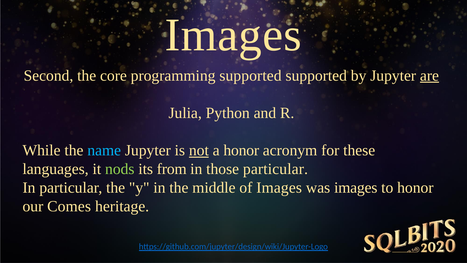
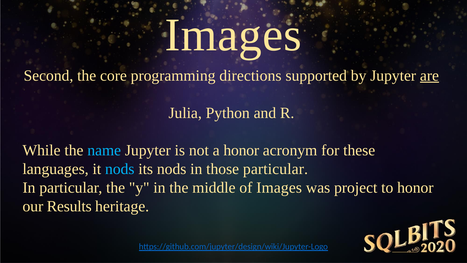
programming supported: supported -> directions
not underline: present -> none
nods at (120, 169) colour: light green -> light blue
its from: from -> nods
was images: images -> project
Comes: Comes -> Results
